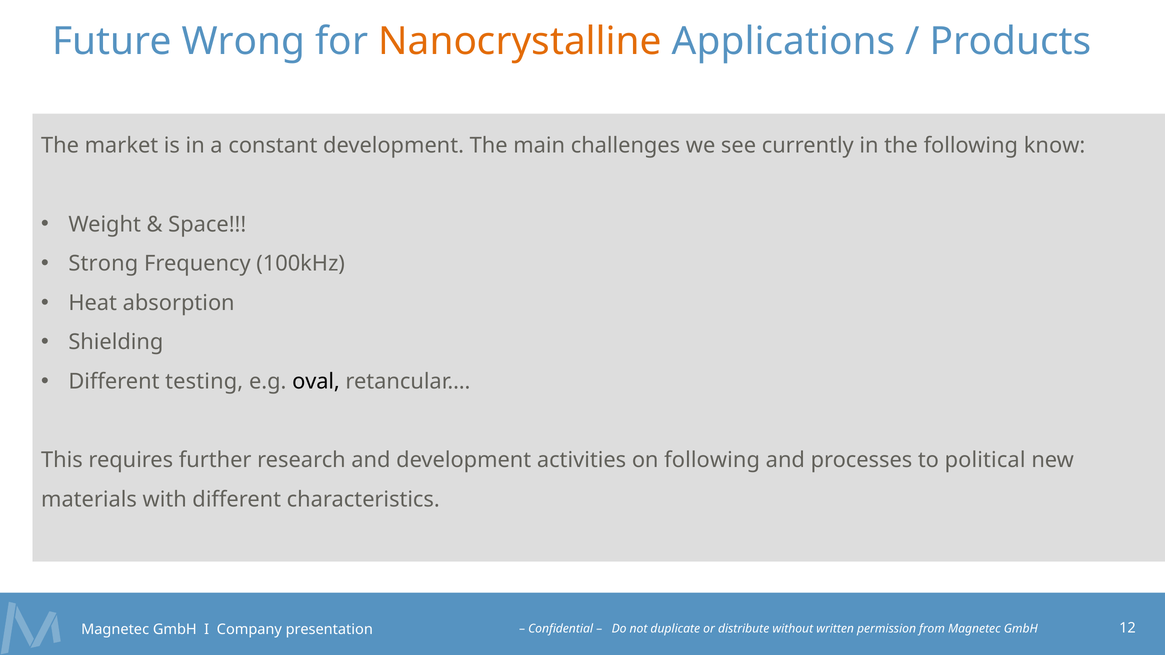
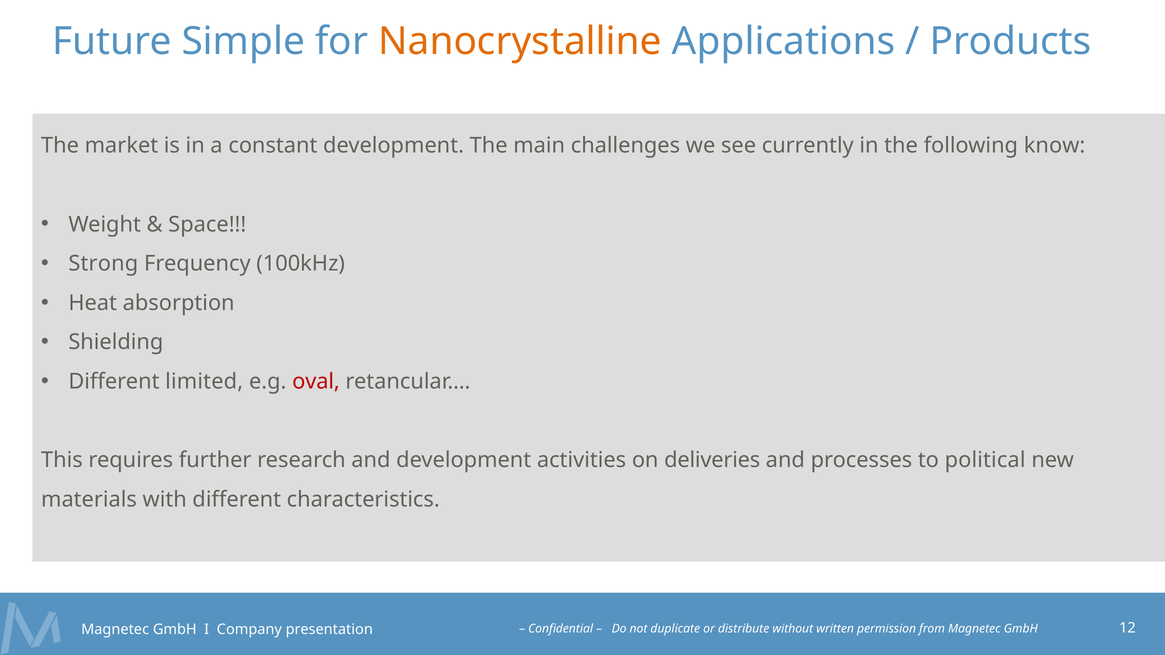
Wrong: Wrong -> Simple
testing: testing -> limited
oval colour: black -> red
on following: following -> deliveries
